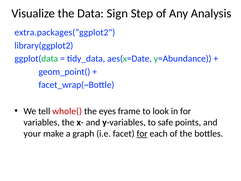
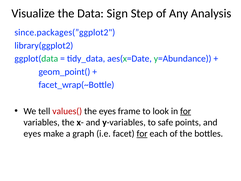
extra.packages(”ggplot2: extra.packages(”ggplot2 -> since.packages(”ggplot2
whole(: whole( -> values(
for at (186, 111) underline: none -> present
your at (32, 133): your -> eyes
